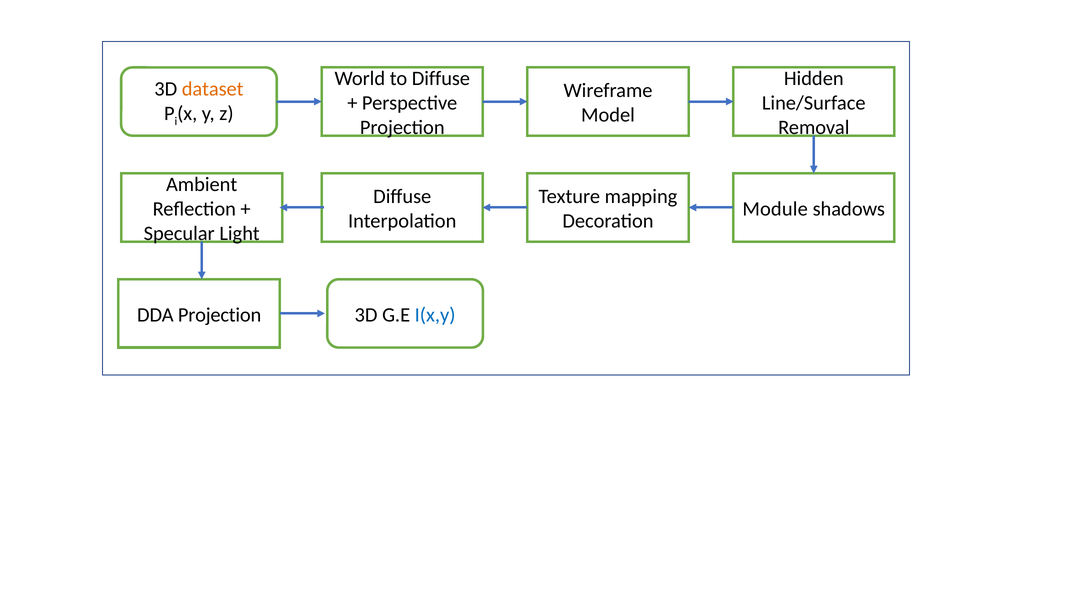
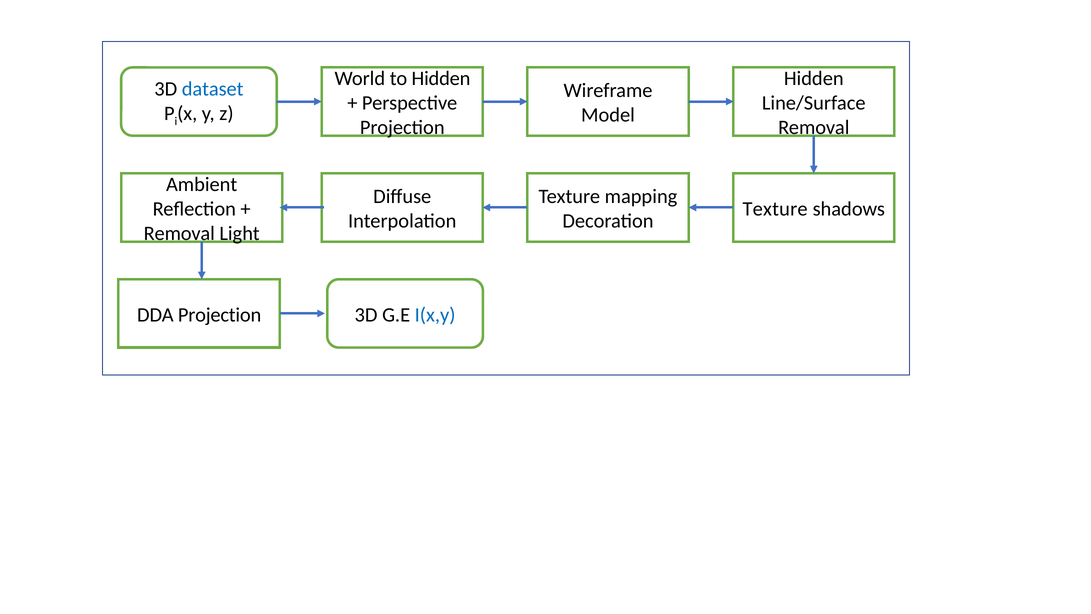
to Diffuse: Diffuse -> Hidden
dataset colour: orange -> blue
Module at (775, 209): Module -> Texture
Specular at (179, 233): Specular -> Removal
